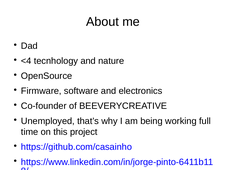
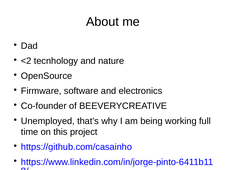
<4: <4 -> <2
